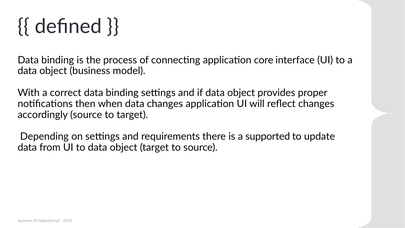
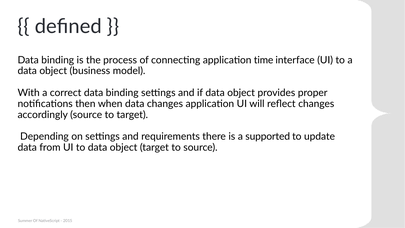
core: core -> time
